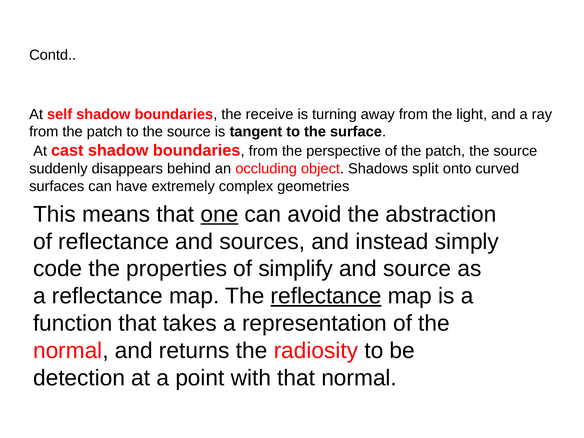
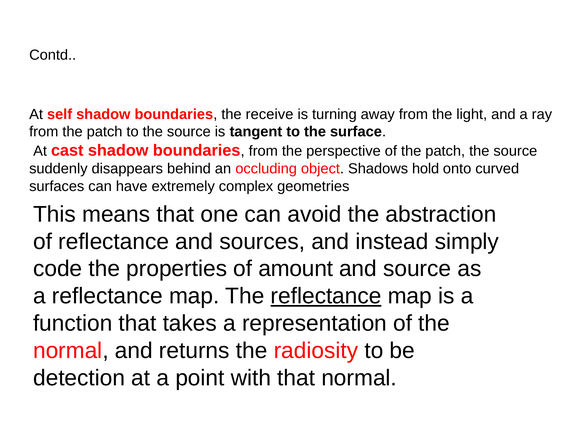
split: split -> hold
one underline: present -> none
simplify: simplify -> amount
